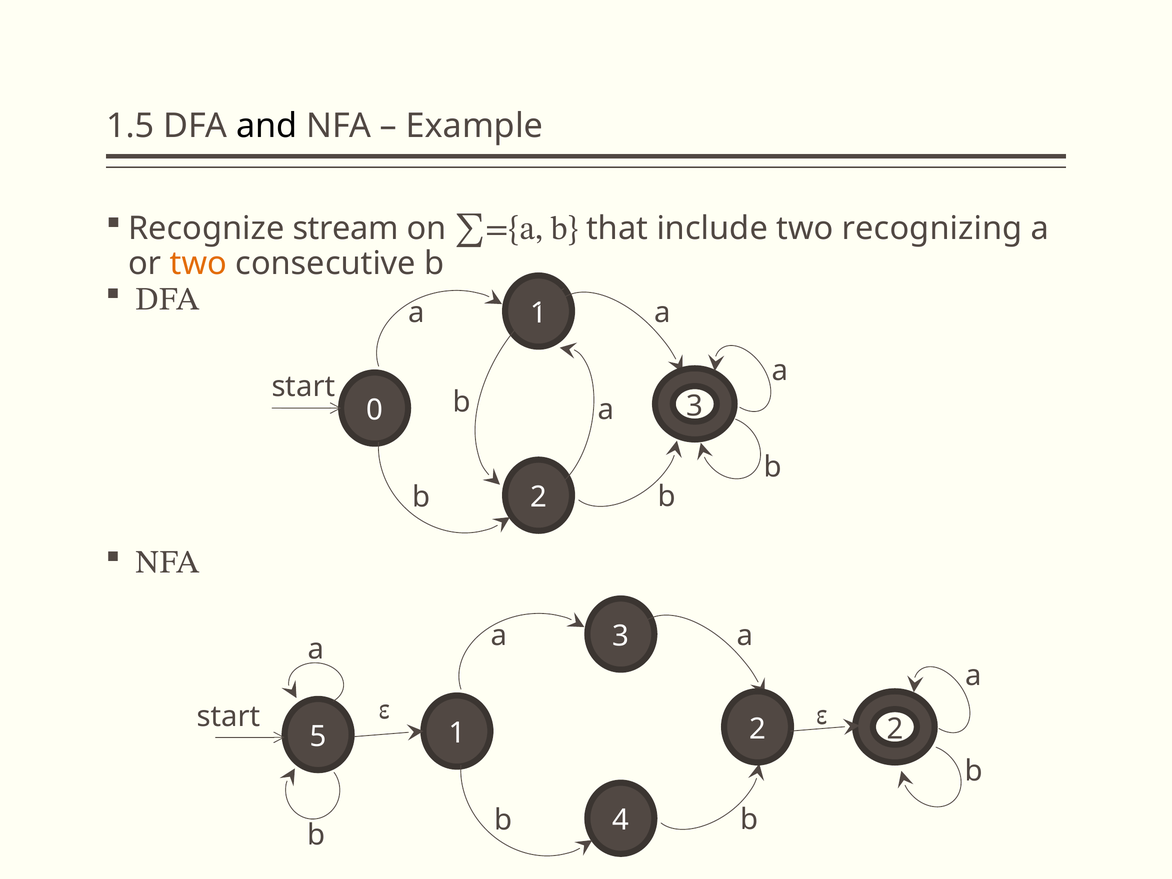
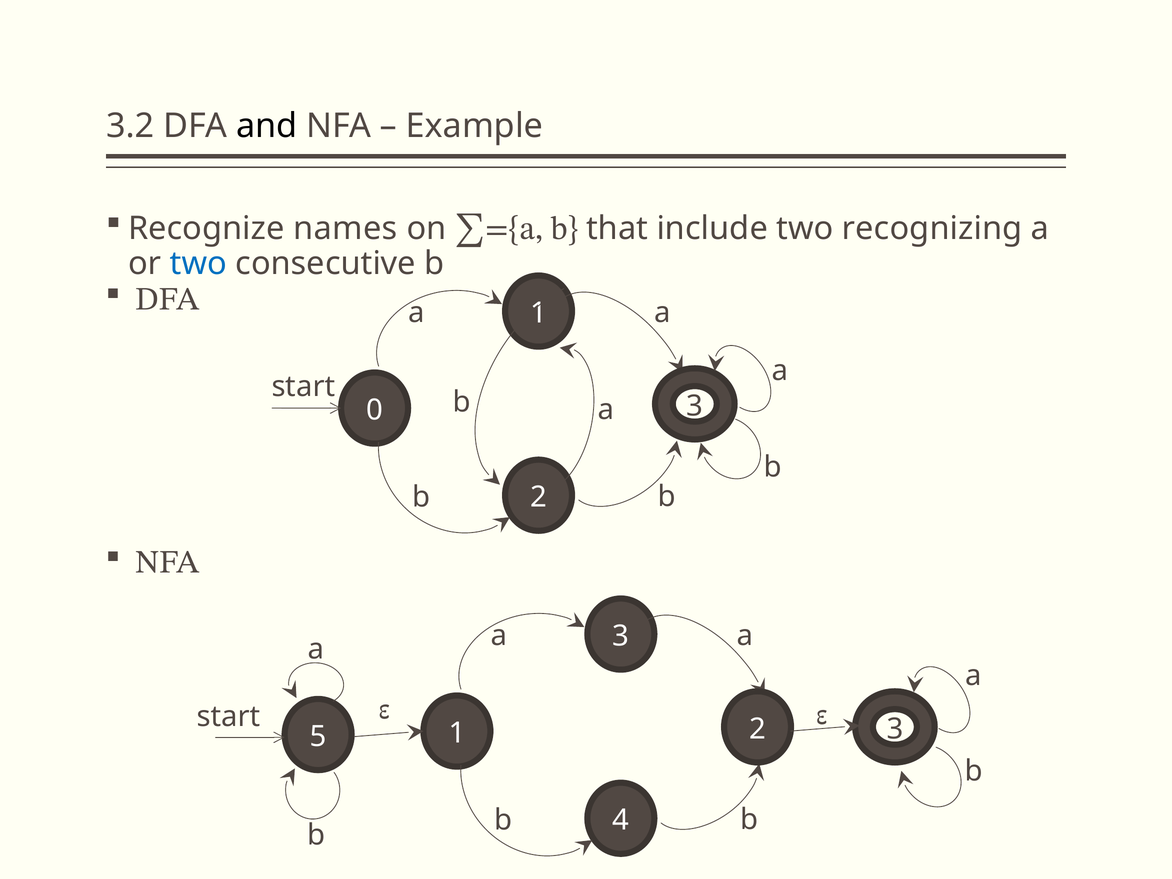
1.5: 1.5 -> 3.2
stream: stream -> names
two at (198, 264) colour: orange -> blue
5 2: 2 -> 3
